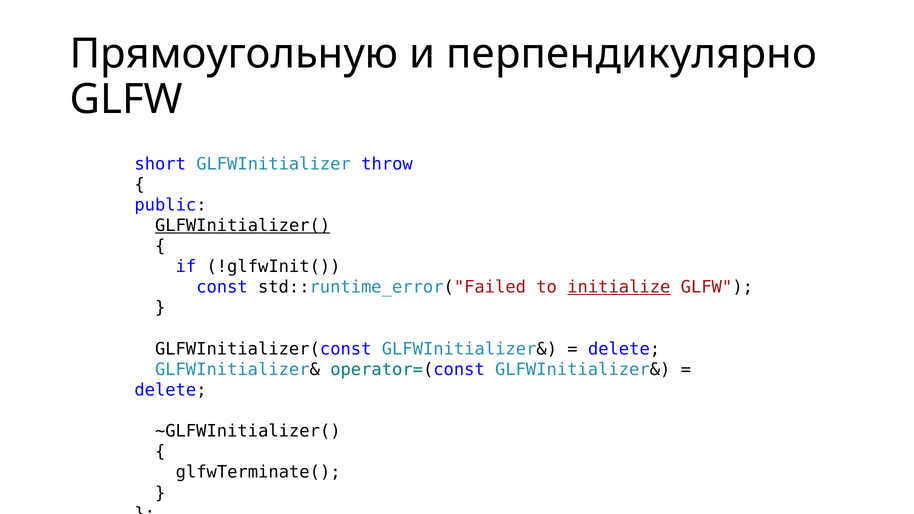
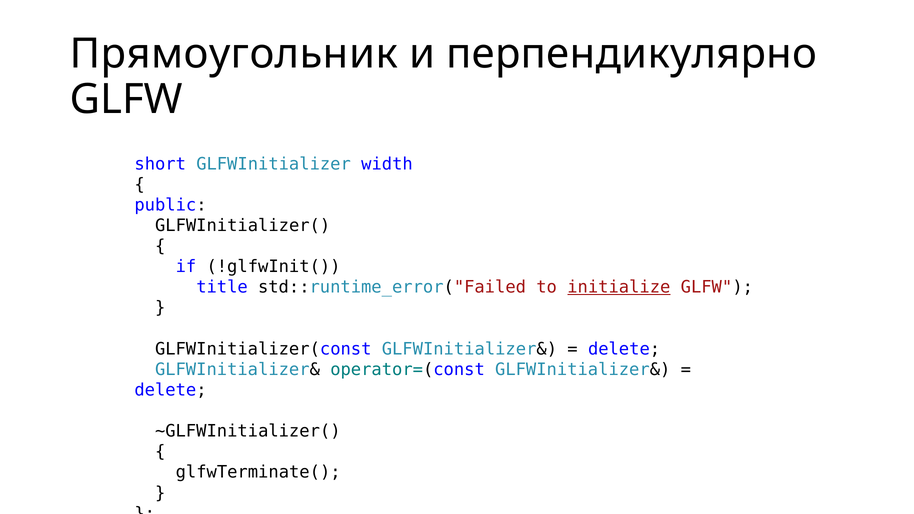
Прямоугольную: Прямоугольную -> Прямоугольник
throw: throw -> width
GLFWInitializer( underline: present -> none
const: const -> title
